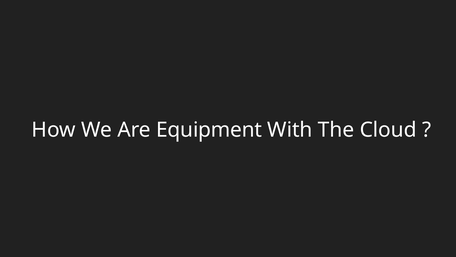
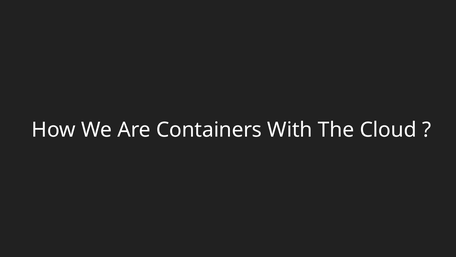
Equipment: Equipment -> Containers
